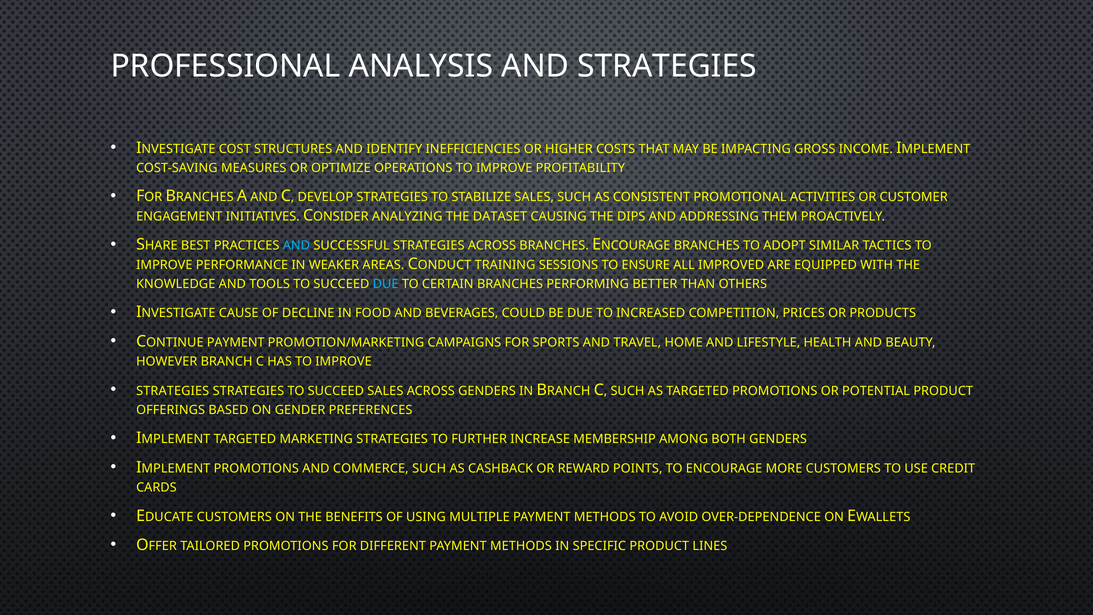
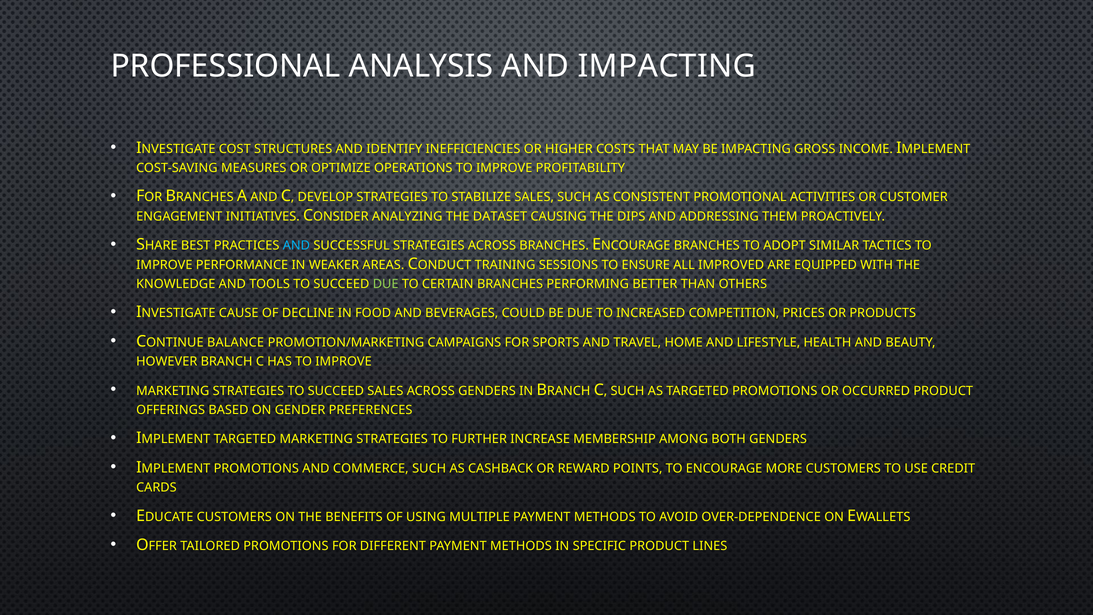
AND STRATEGIES: STRATEGIES -> IMPACTING
DUE at (386, 284) colour: light blue -> light green
CONTINUE PAYMENT: PAYMENT -> BALANCE
STRATEGIES at (173, 391): STRATEGIES -> MARKETING
POTENTIAL: POTENTIAL -> OCCURRED
